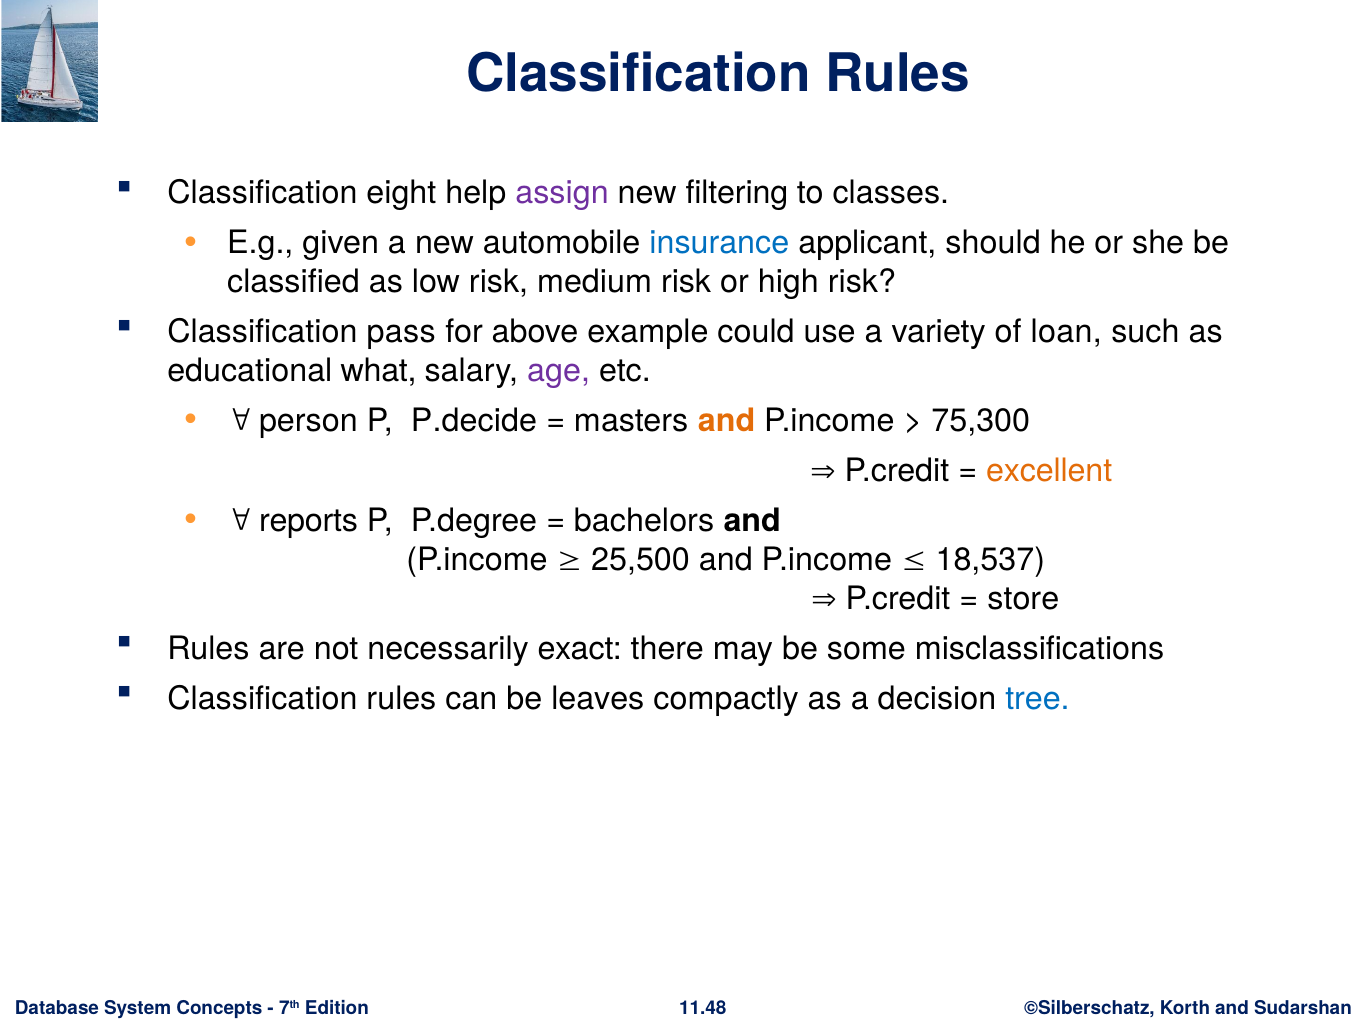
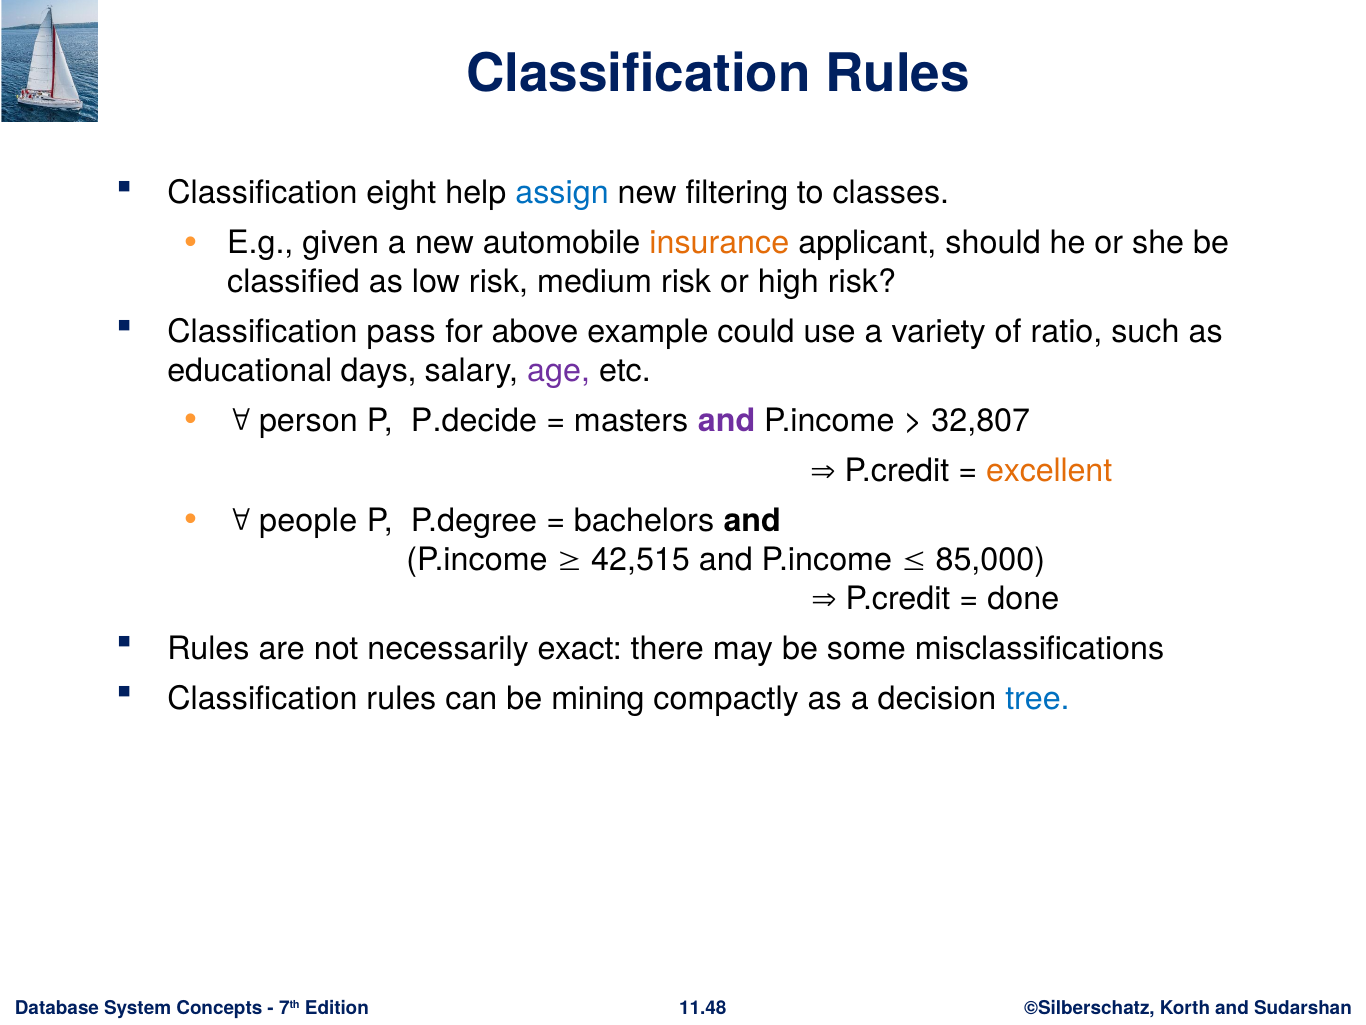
assign colour: purple -> blue
insurance colour: blue -> orange
loan: loan -> ratio
what: what -> days
and at (727, 421) colour: orange -> purple
75,300: 75,300 -> 32,807
reports: reports -> people
25,500: 25,500 -> 42,515
18,537: 18,537 -> 85,000
store: store -> done
leaves: leaves -> mining
